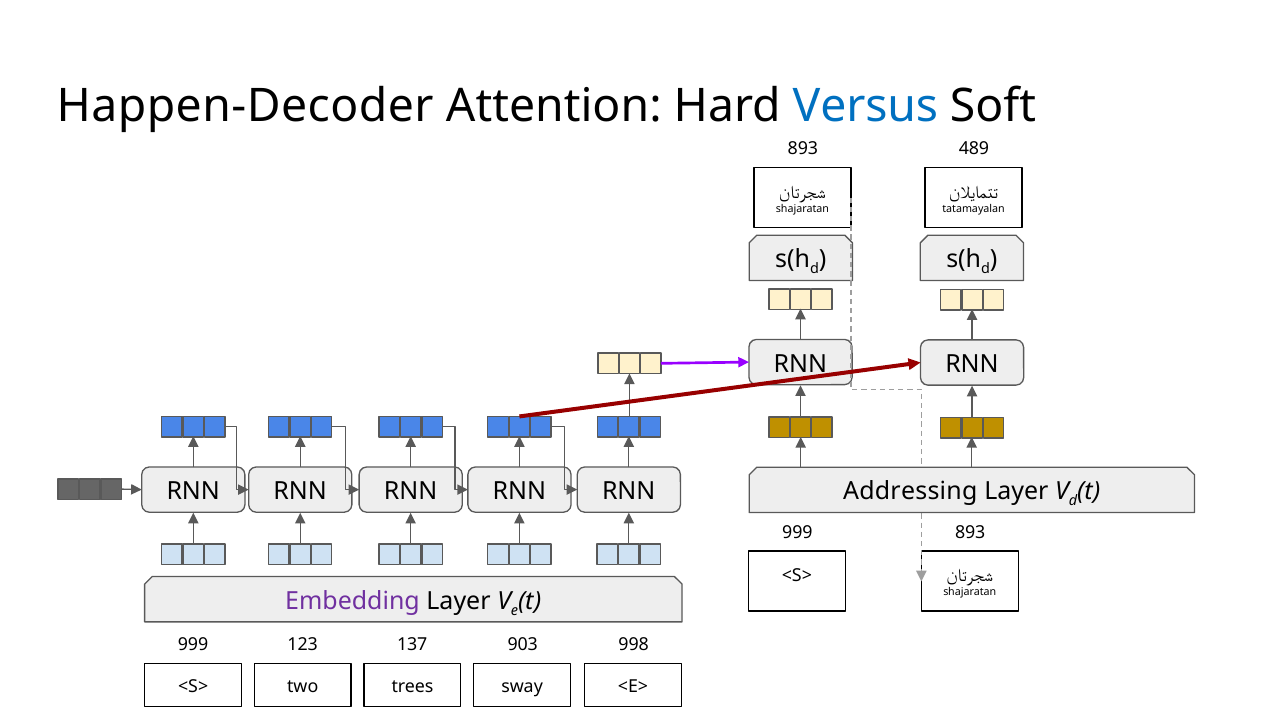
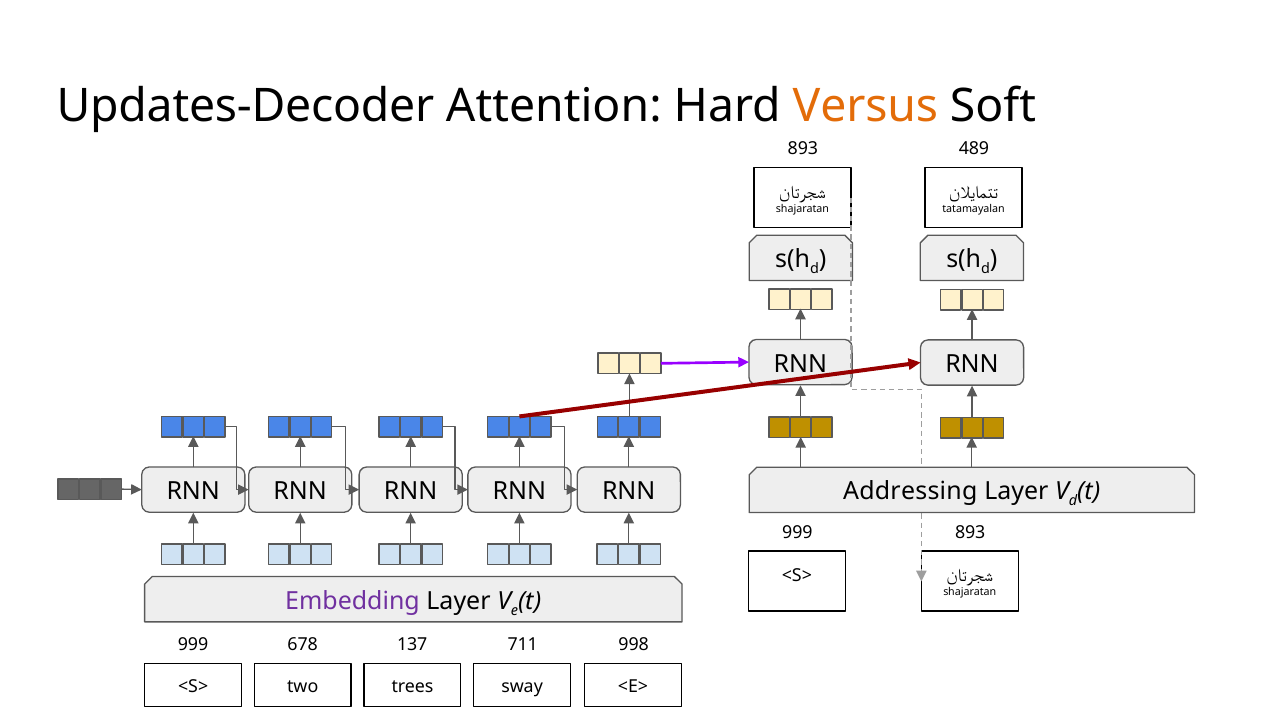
Happen-Decoder: Happen-Decoder -> Updates-Decoder
Versus colour: blue -> orange
123: 123 -> 678
903: 903 -> 711
